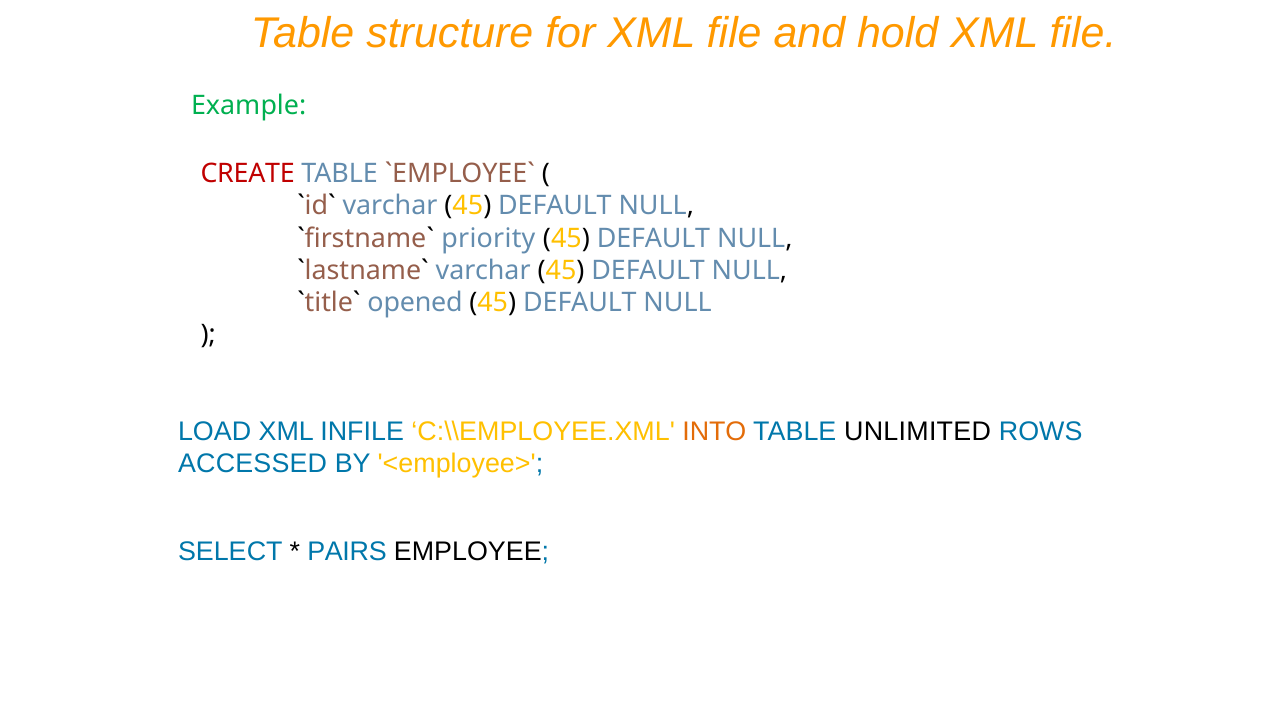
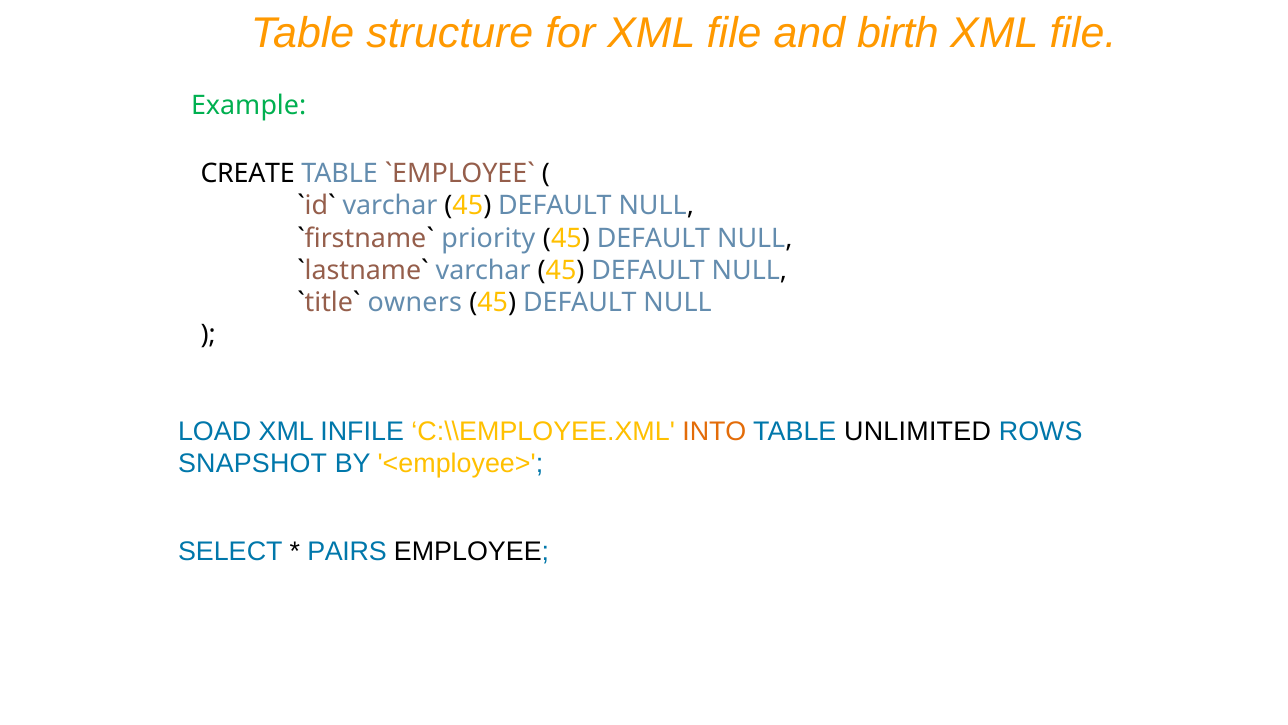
hold: hold -> birth
CREATE colour: red -> black
opened: opened -> owners
ACCESSED: ACCESSED -> SNAPSHOT
